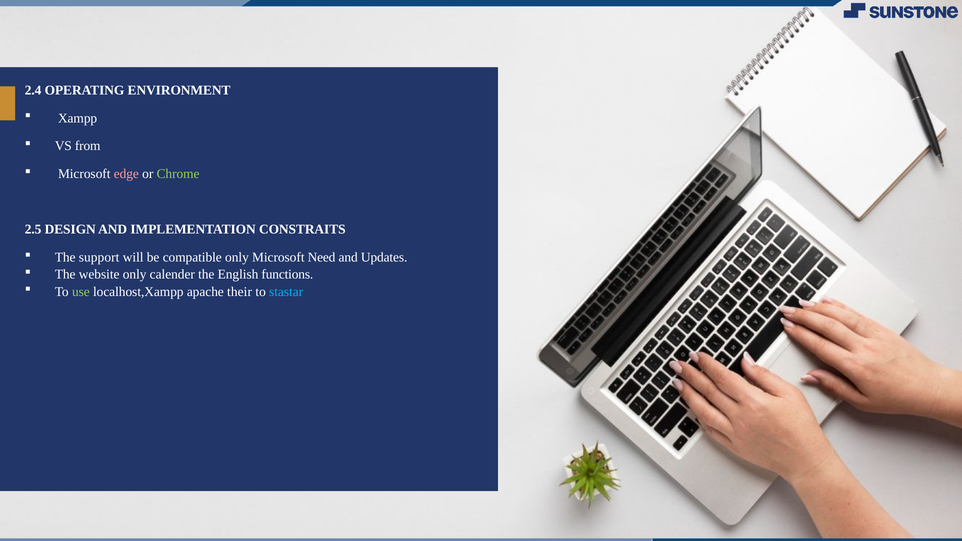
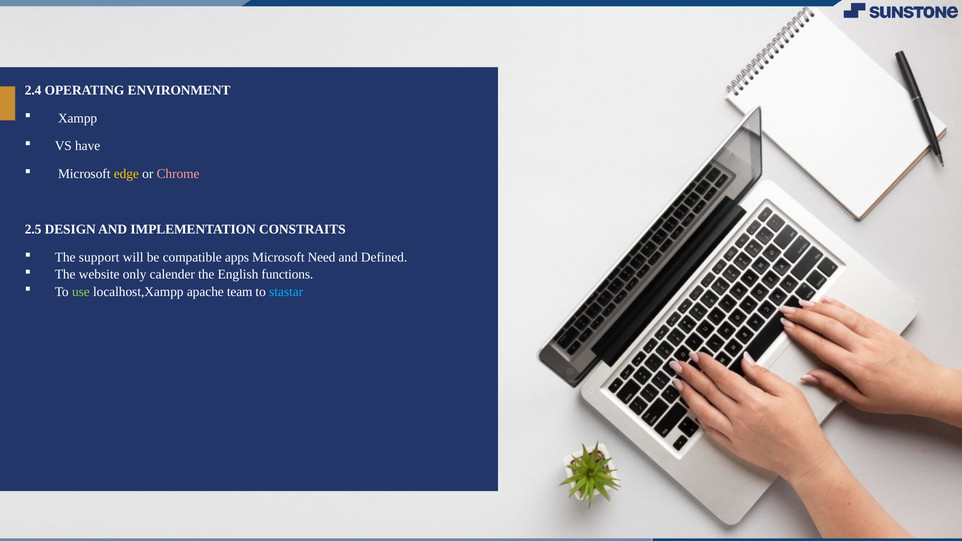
from: from -> have
edge colour: pink -> yellow
Chrome colour: light green -> pink
compatible only: only -> apps
Updates: Updates -> Defined
their: their -> team
